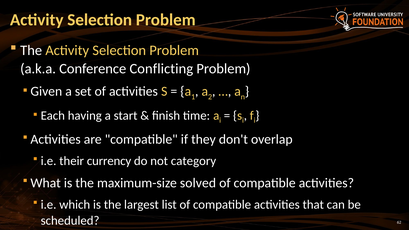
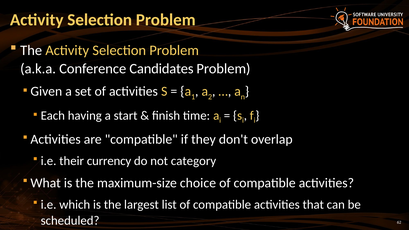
Conflicting: Conflicting -> Candidates
solved: solved -> choice
